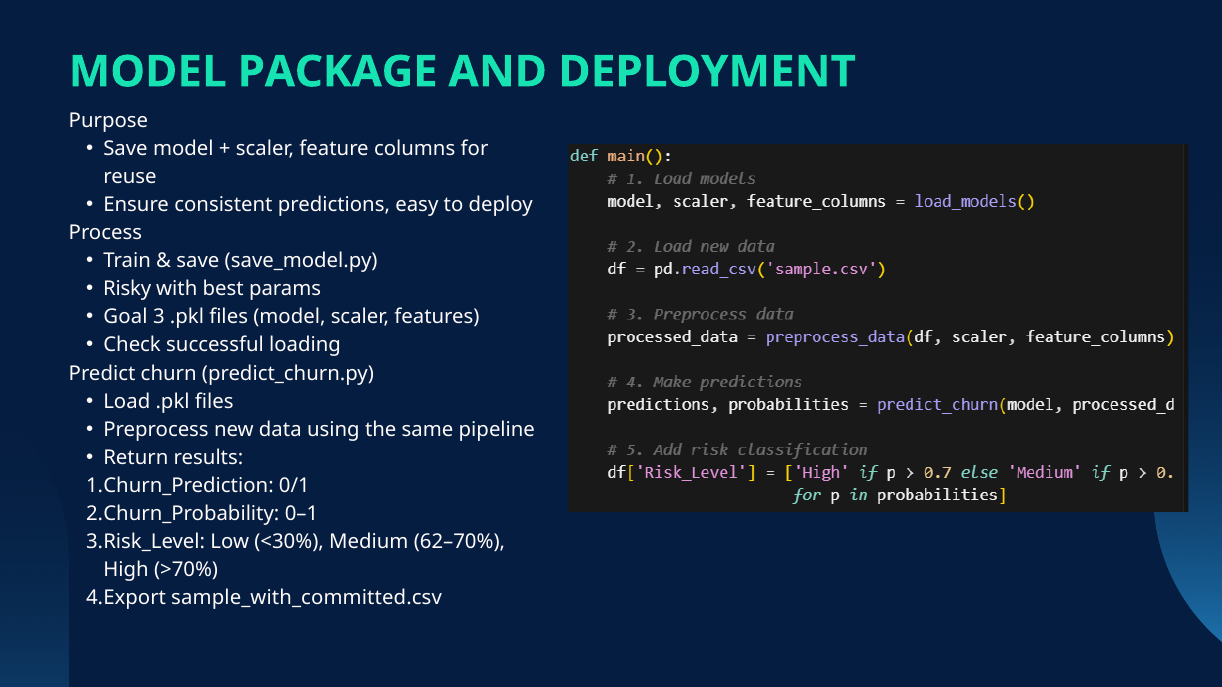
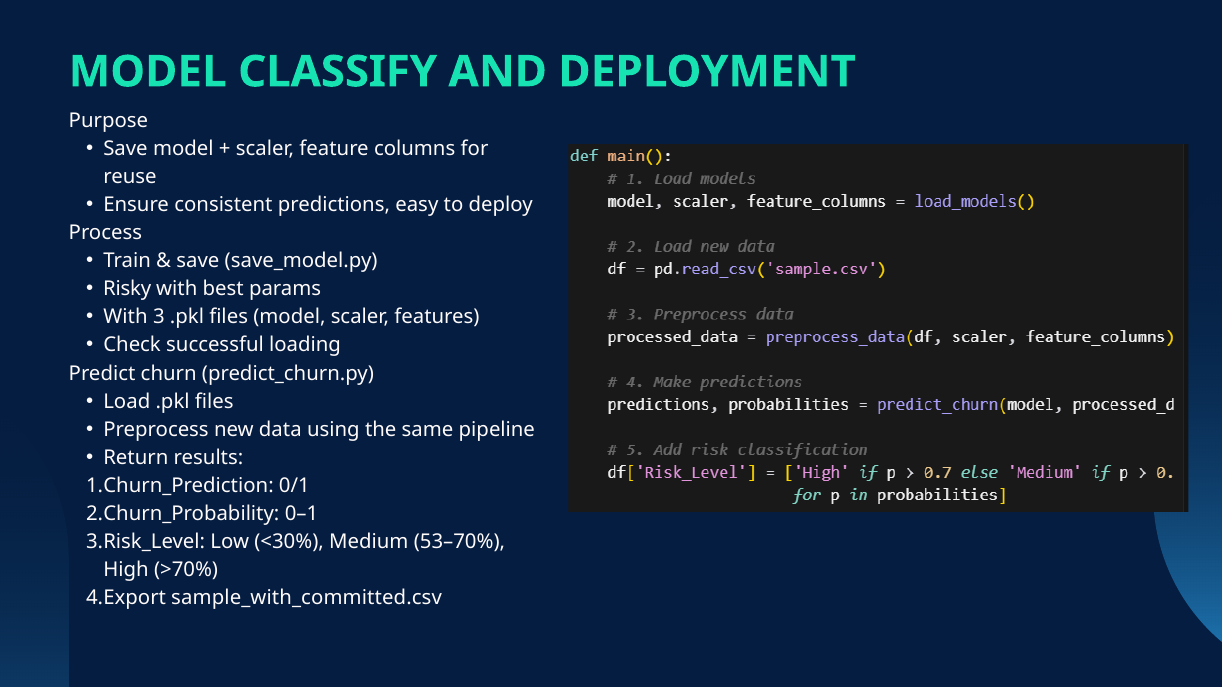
PACKAGE: PACKAGE -> CLASSIFY
Goal at (125, 317): Goal -> With
62–70%: 62–70% -> 53–70%
